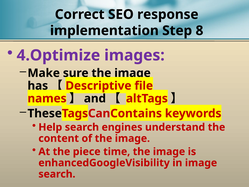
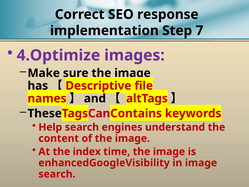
8: 8 -> 7
piece: piece -> index
